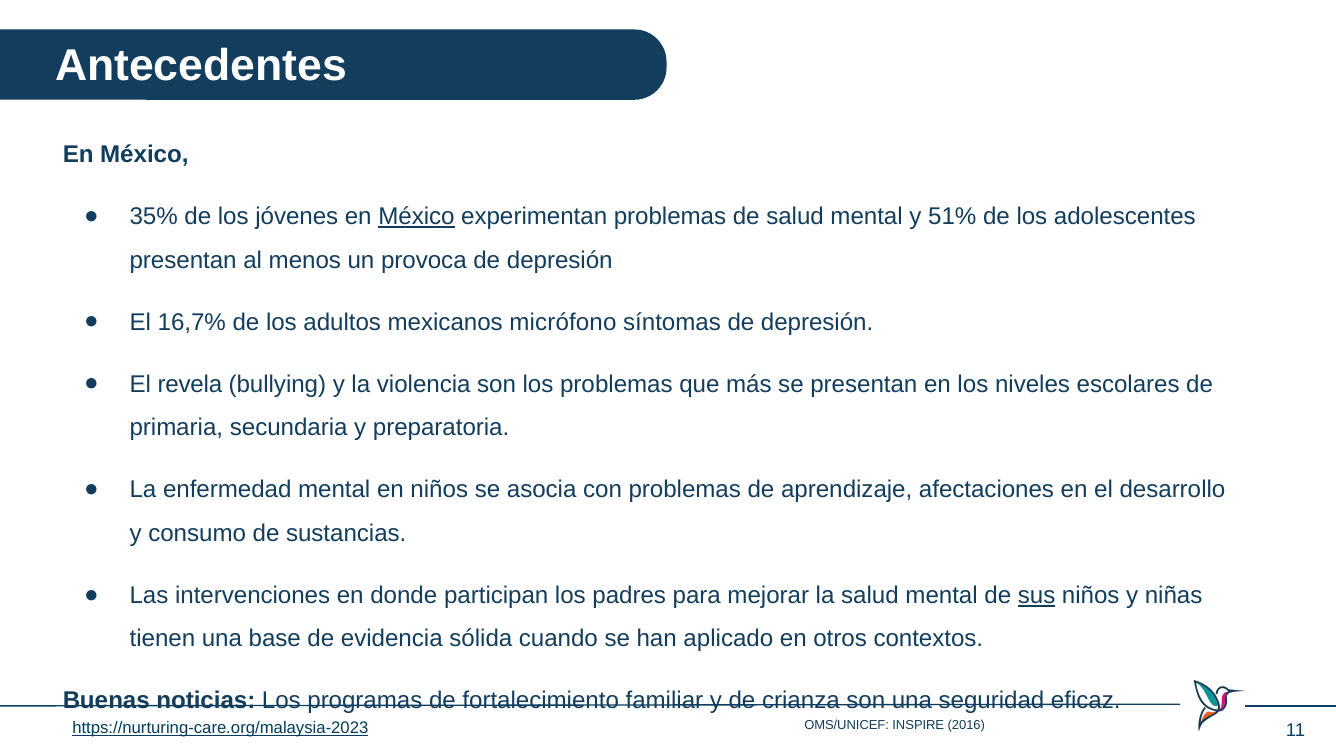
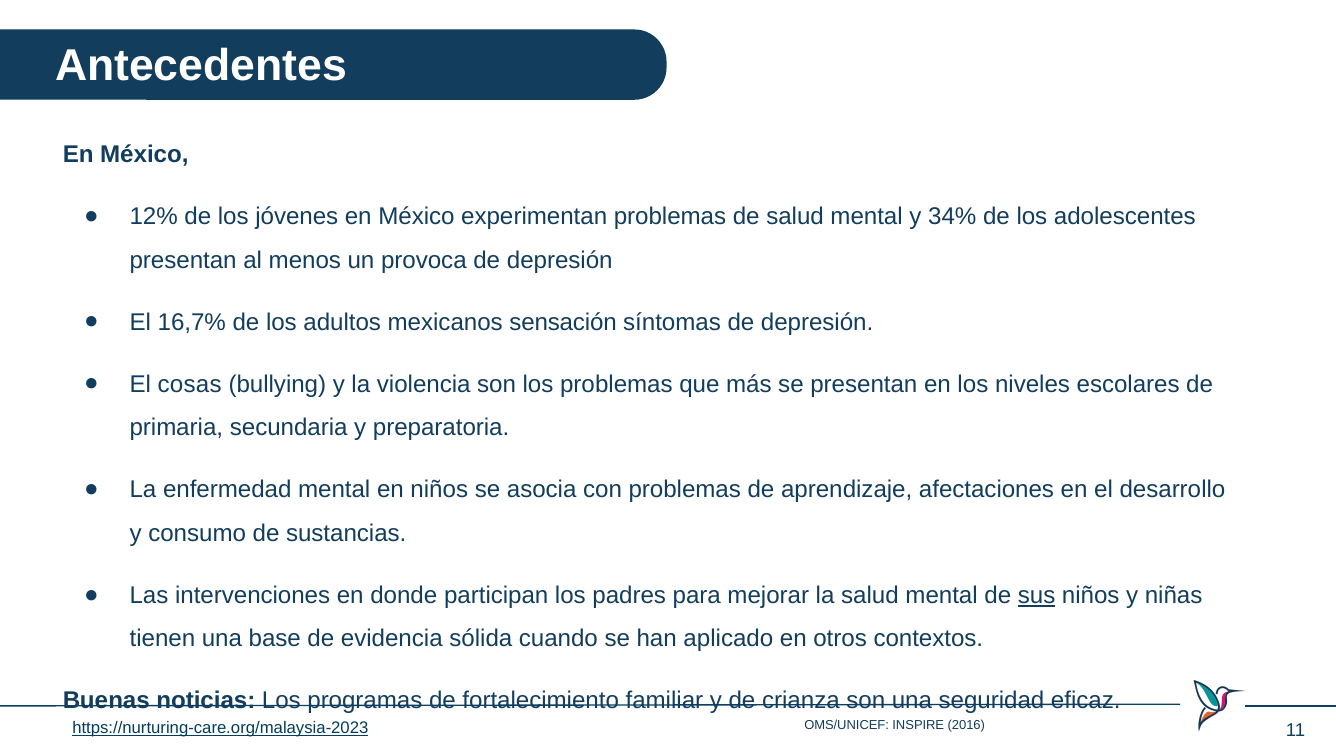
35%: 35% -> 12%
México at (416, 217) underline: present -> none
51%: 51% -> 34%
micrófono: micrófono -> sensación
revela: revela -> cosas
